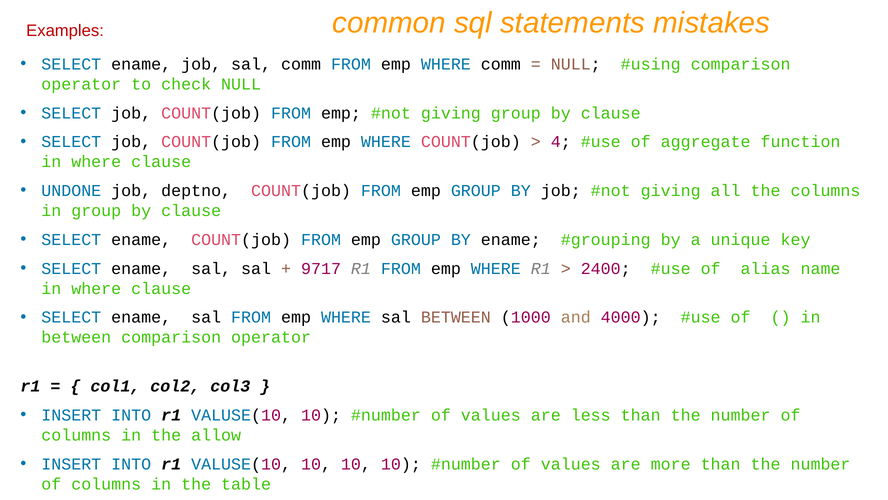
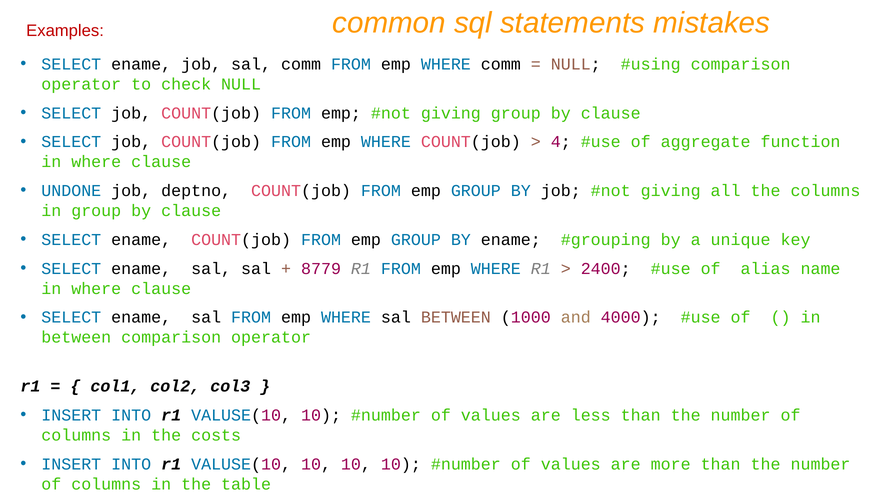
9717: 9717 -> 8779
allow: allow -> costs
